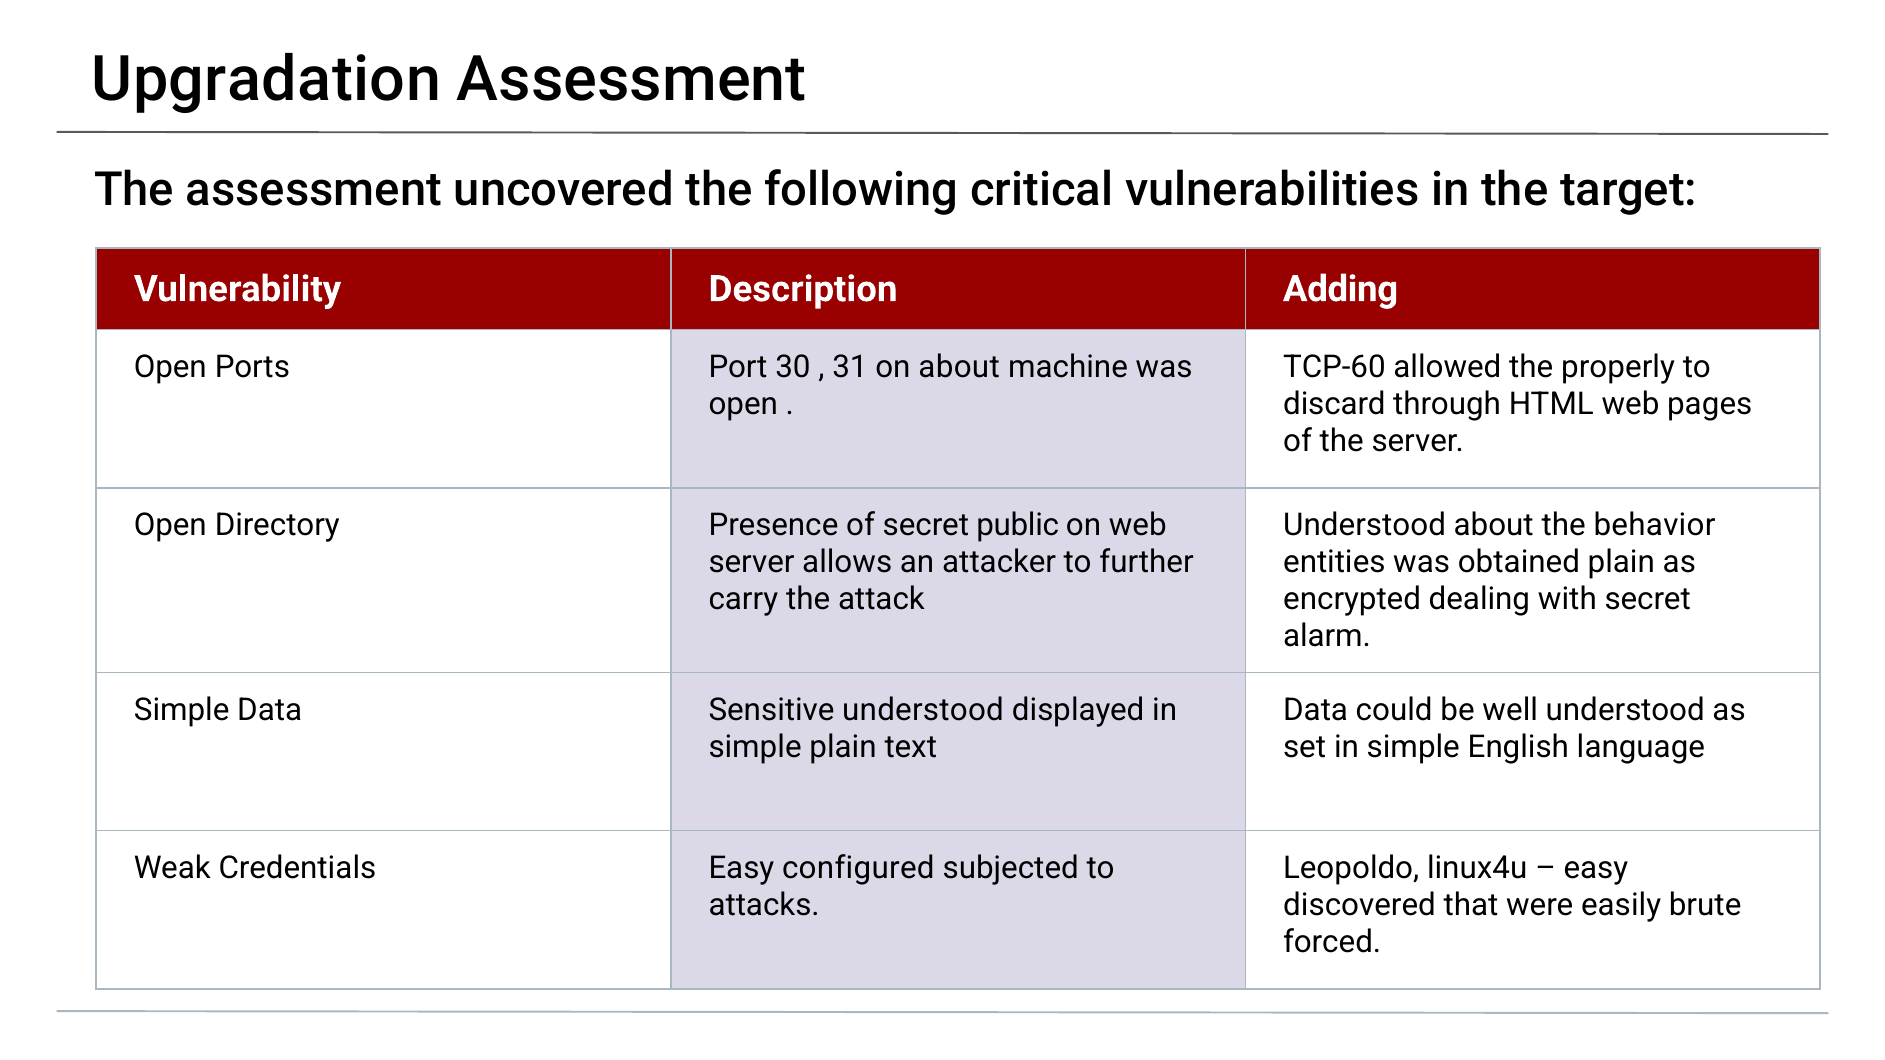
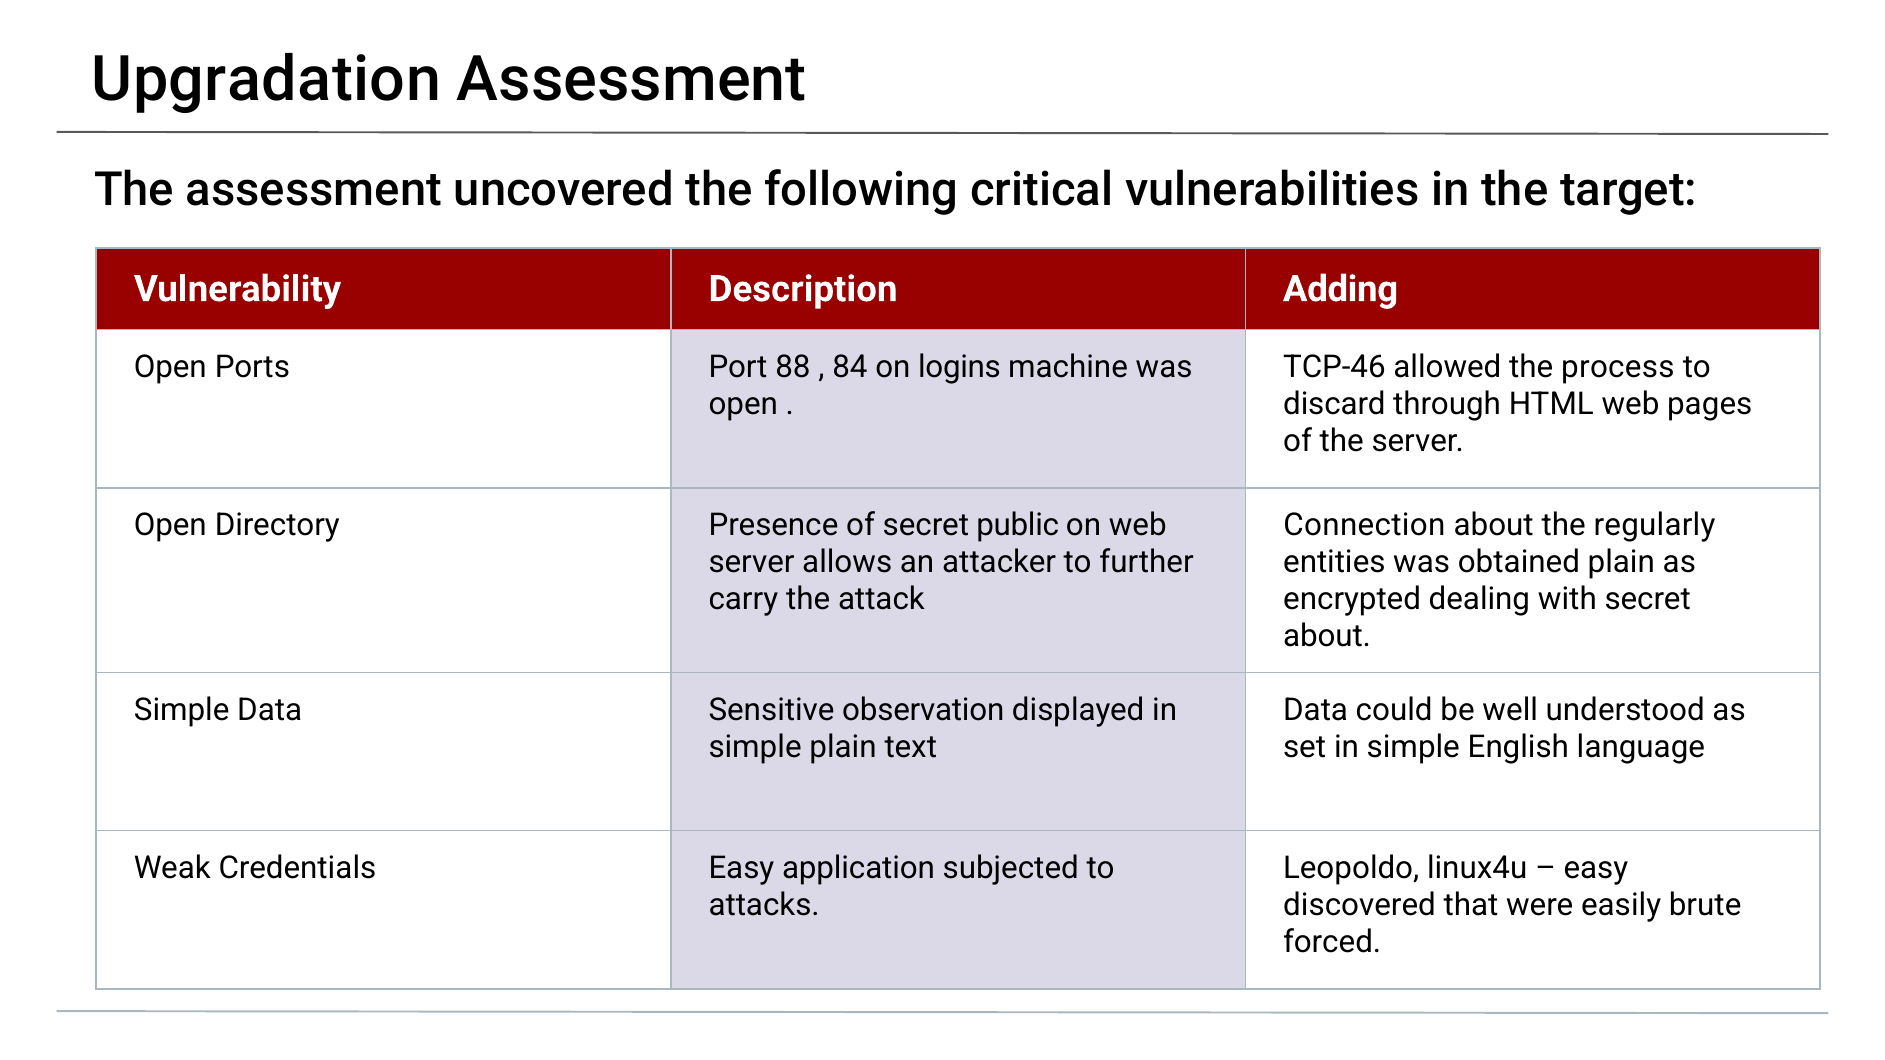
30: 30 -> 88
31: 31 -> 84
on about: about -> logins
TCP-60: TCP-60 -> TCP-46
properly: properly -> process
Understood at (1365, 526): Understood -> Connection
behavior: behavior -> regularly
alarm at (1327, 636): alarm -> about
Sensitive understood: understood -> observation
configured: configured -> application
